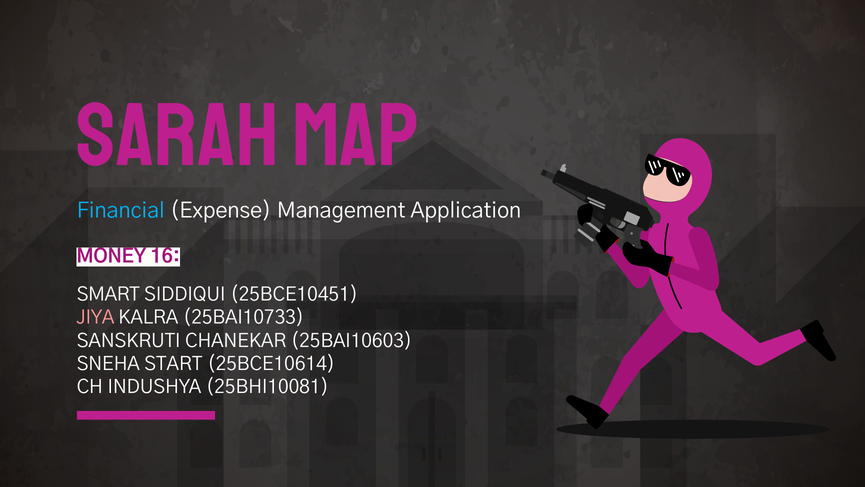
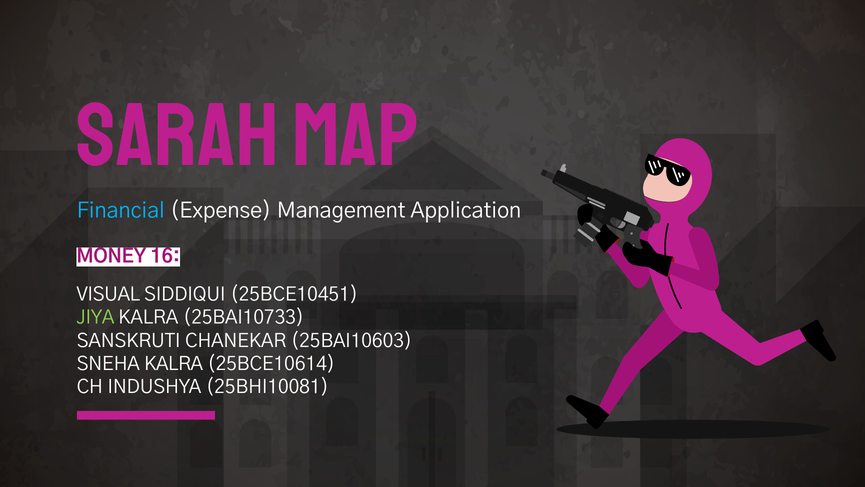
SMART: SMART -> VISUAL
JIYA colour: pink -> light green
SNEHA START: START -> KALRA
